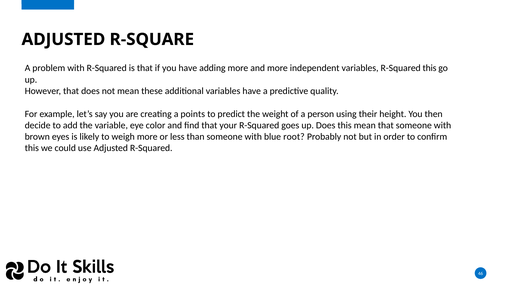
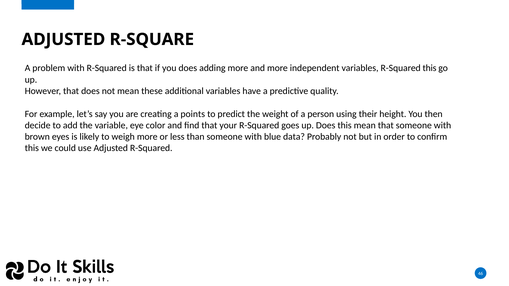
you have: have -> does
root: root -> data
